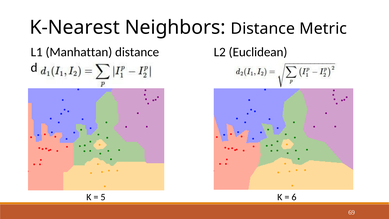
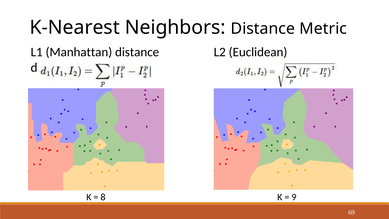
5: 5 -> 8
6: 6 -> 9
